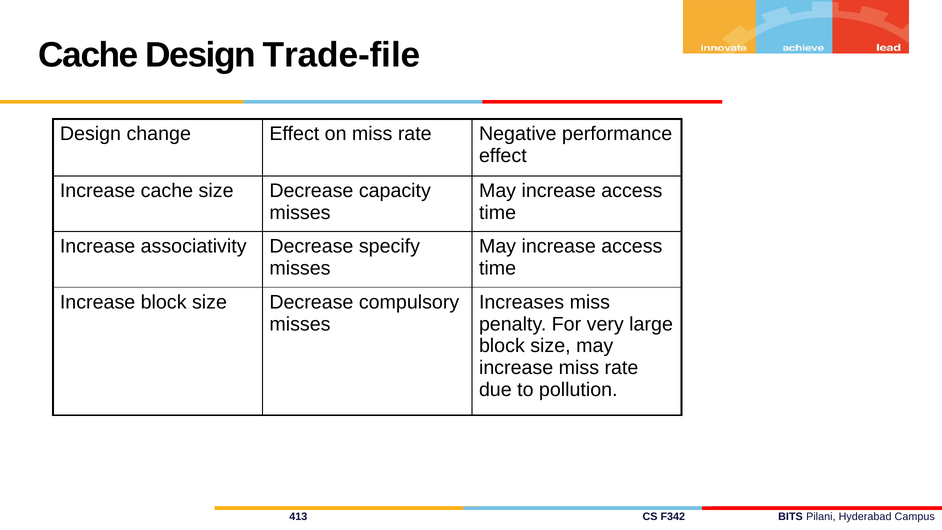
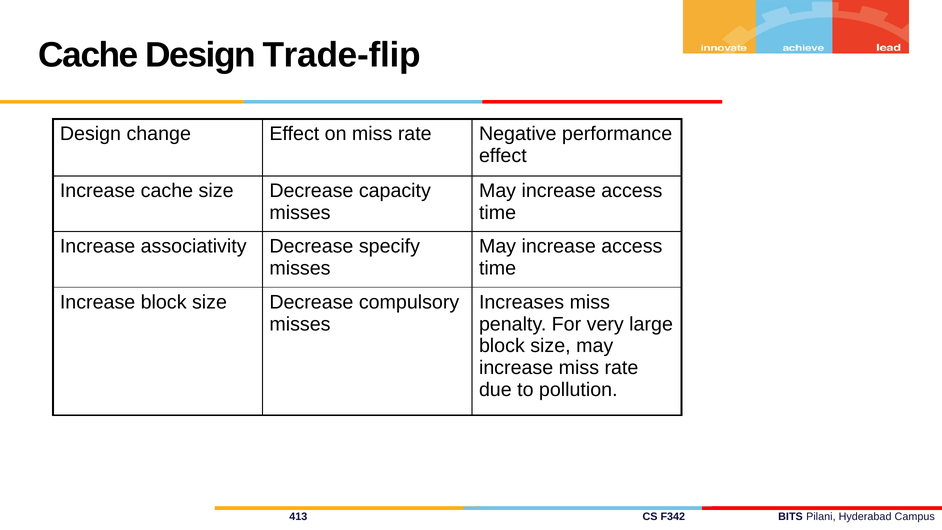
Trade-file: Trade-file -> Trade-flip
